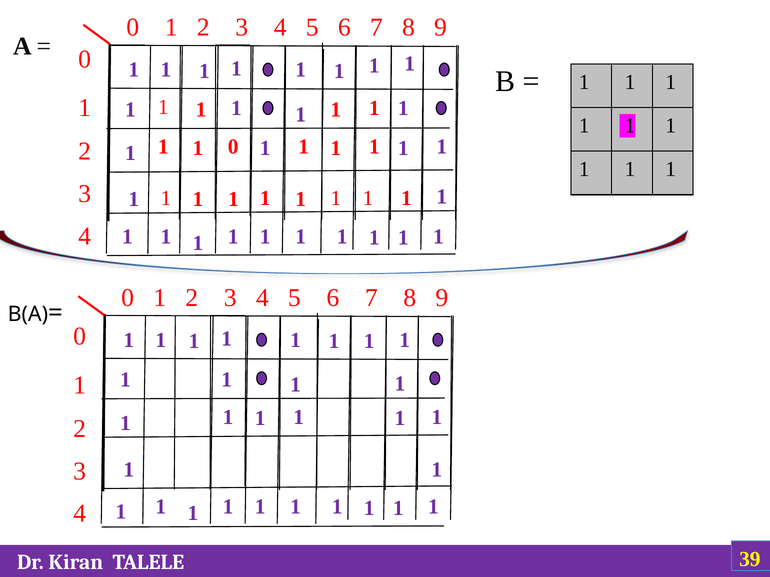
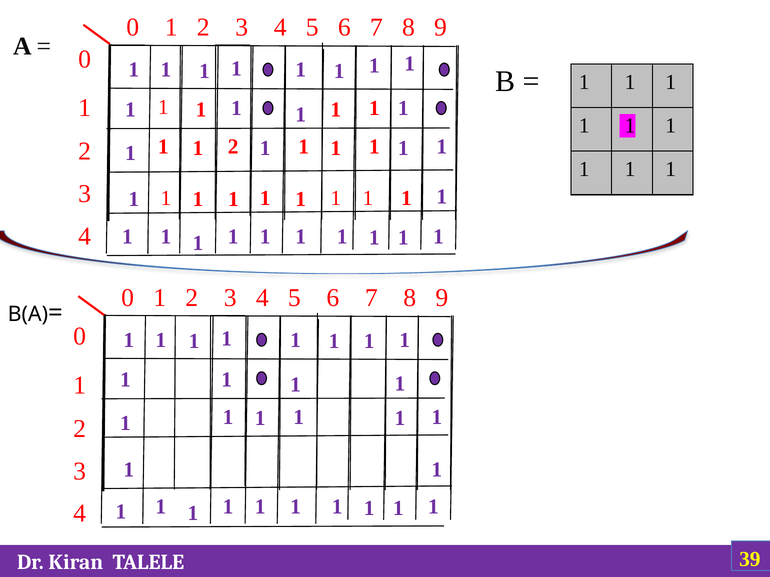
0 at (233, 147): 0 -> 2
